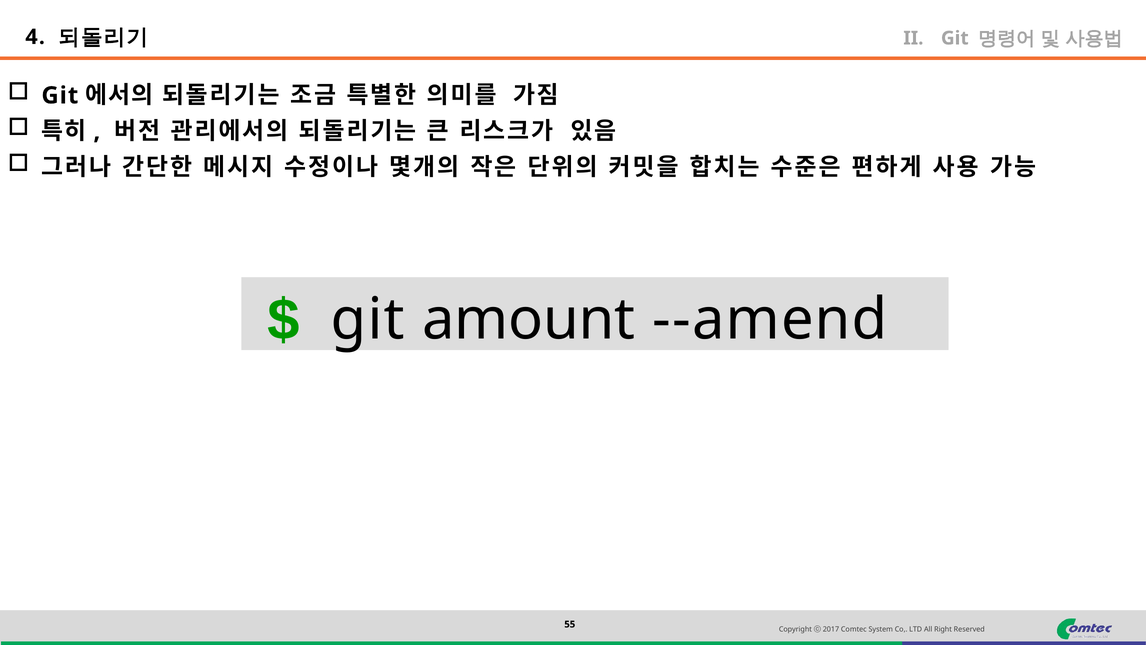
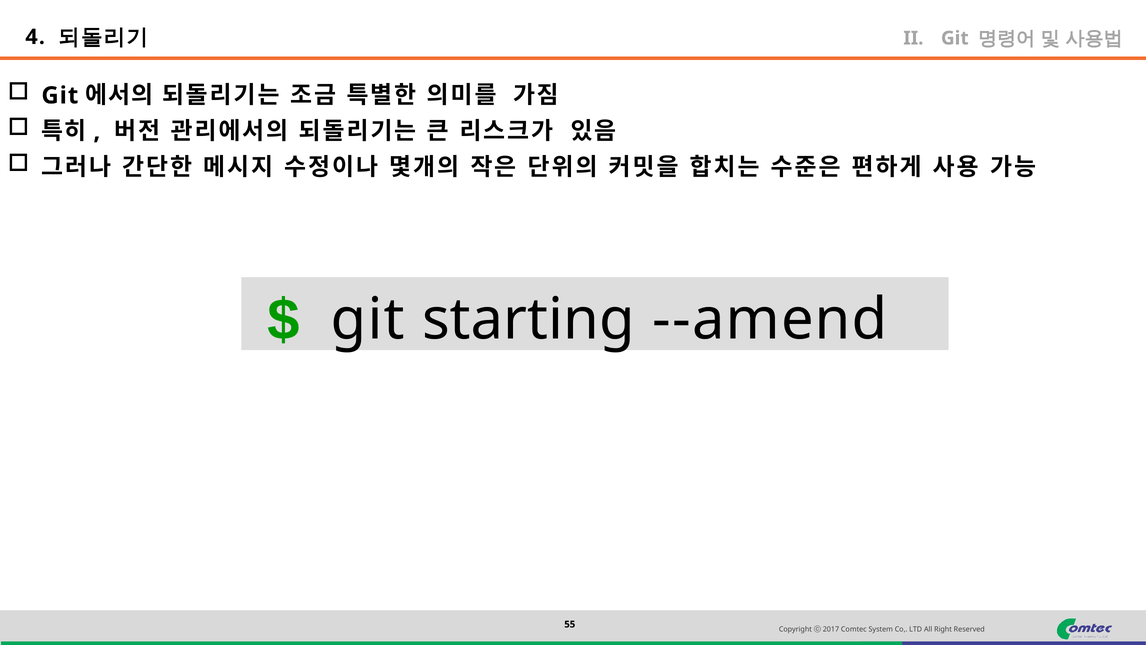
amount: amount -> starting
